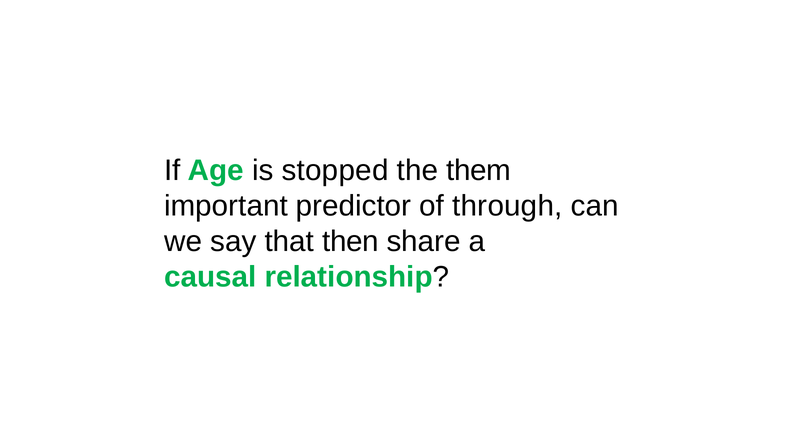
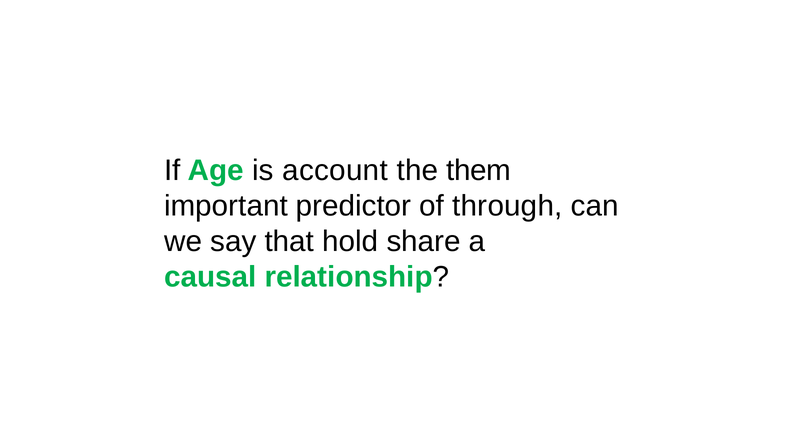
stopped: stopped -> account
then: then -> hold
